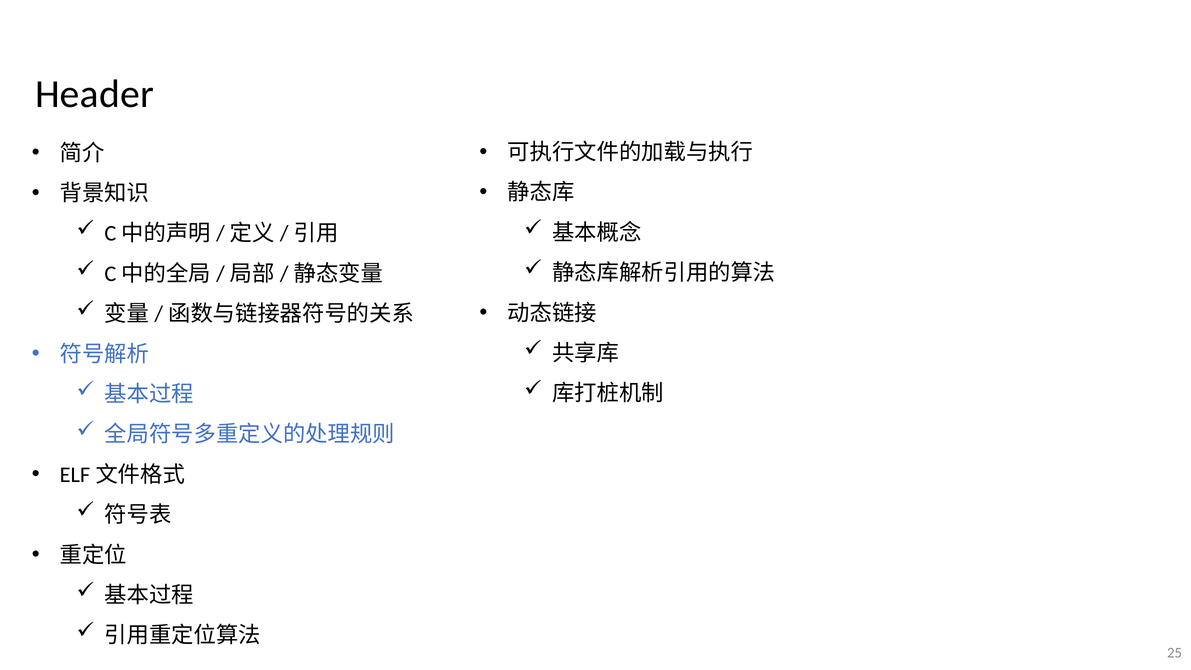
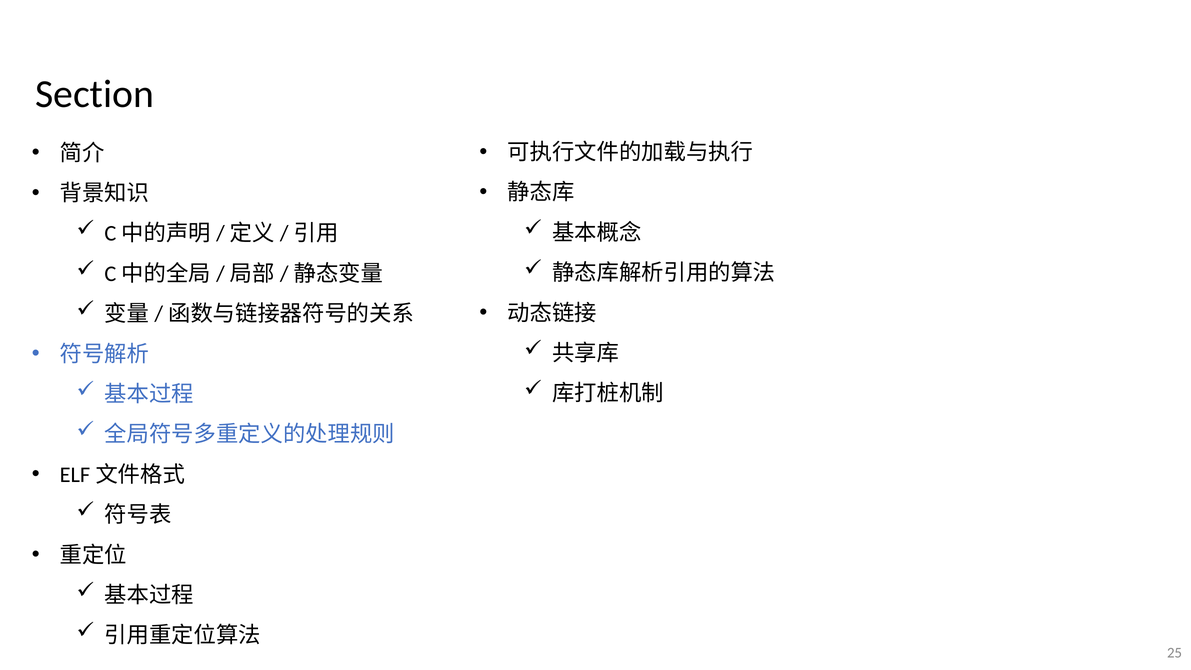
Header: Header -> Section
